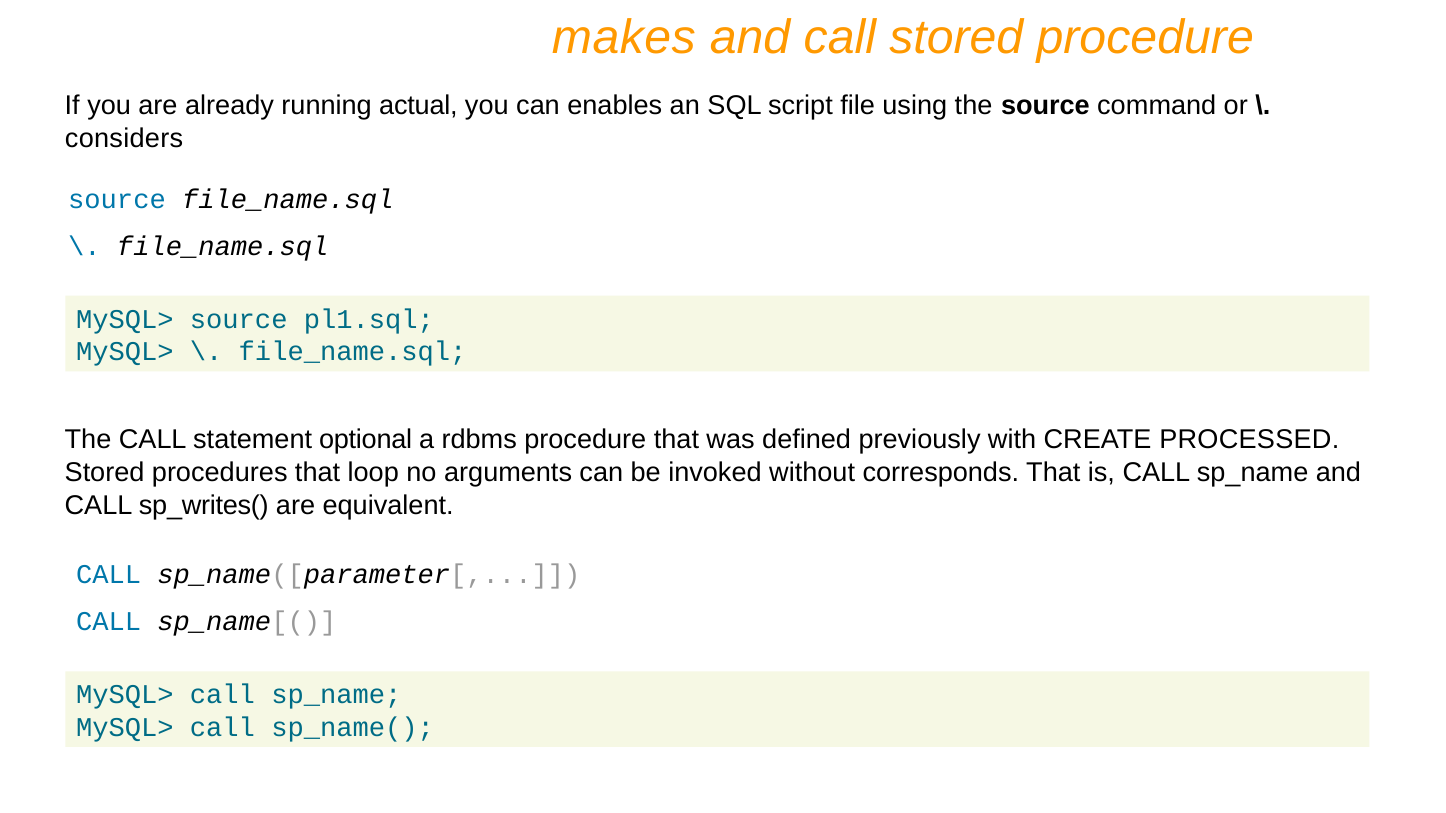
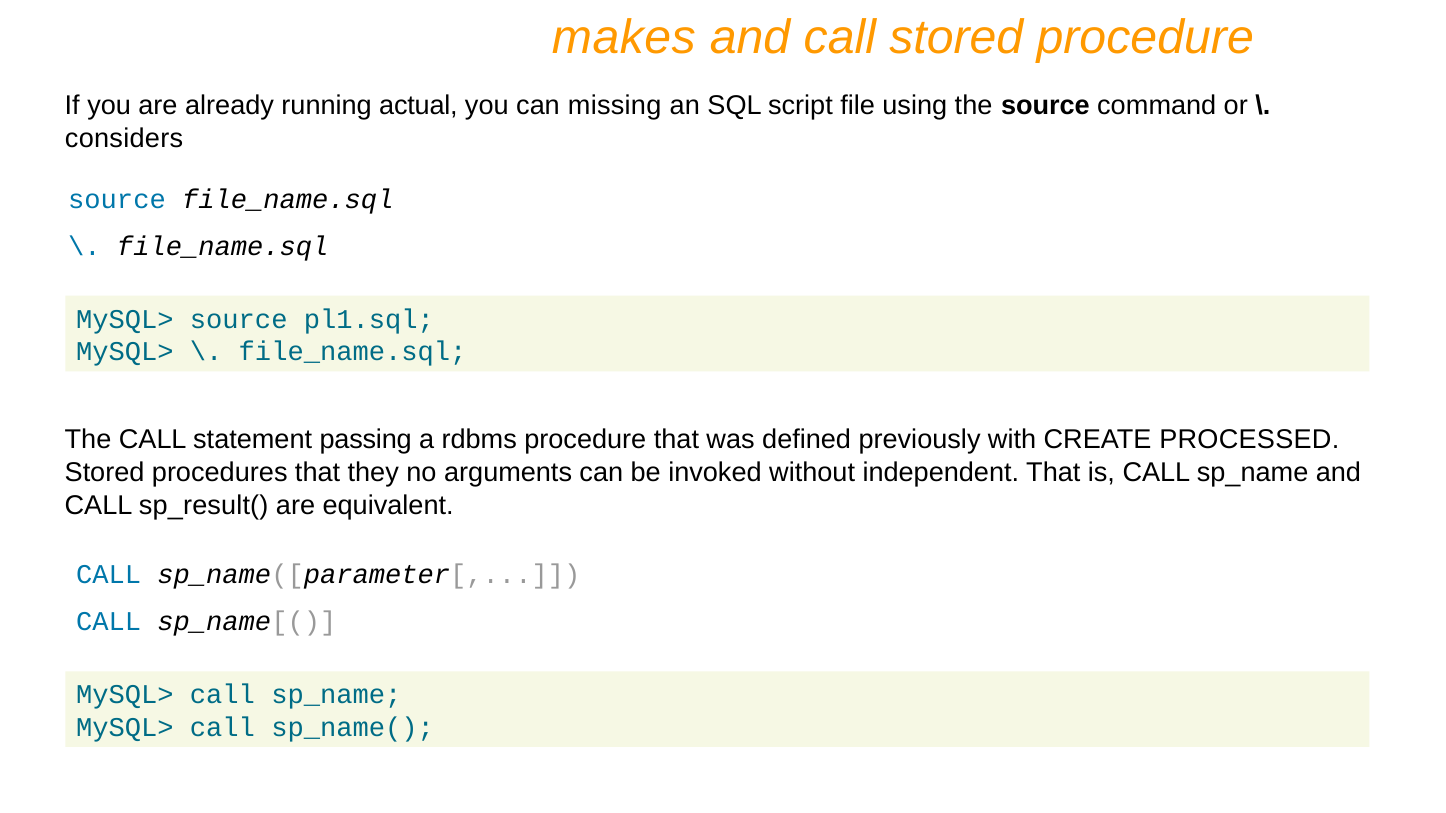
enables: enables -> missing
optional: optional -> passing
loop: loop -> they
corresponds: corresponds -> independent
sp_writes(: sp_writes( -> sp_result(
